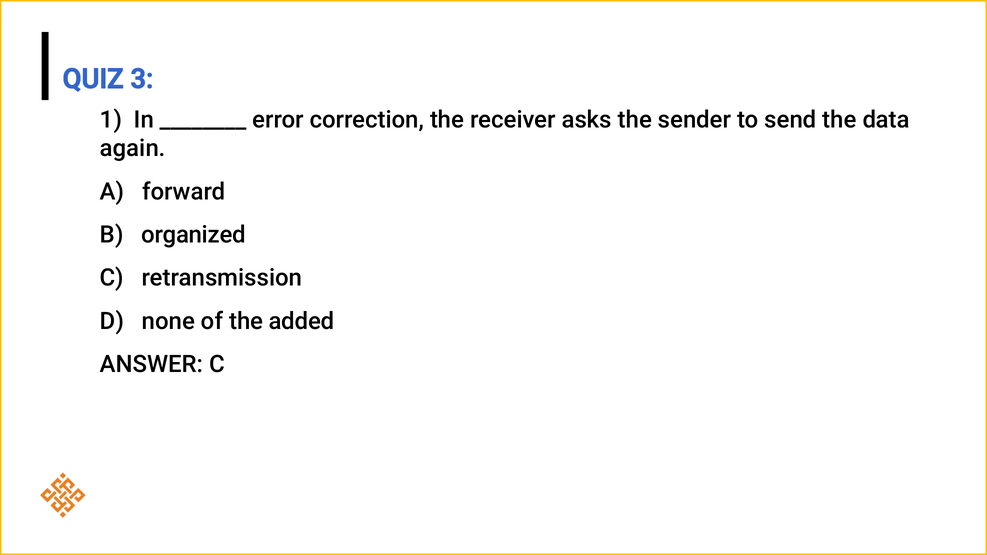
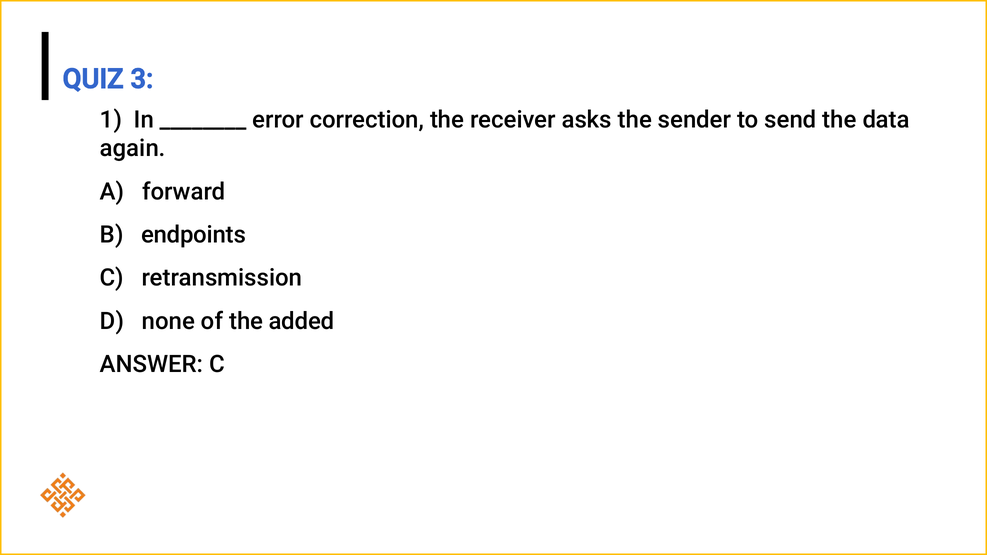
organized: organized -> endpoints
